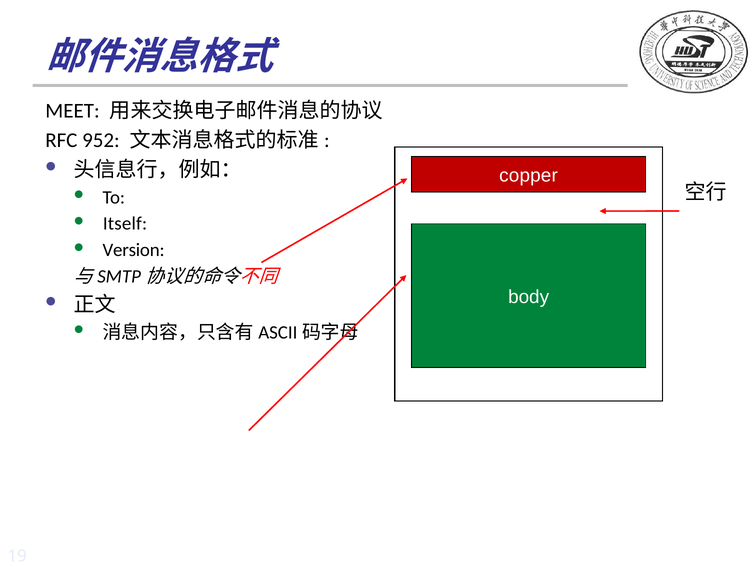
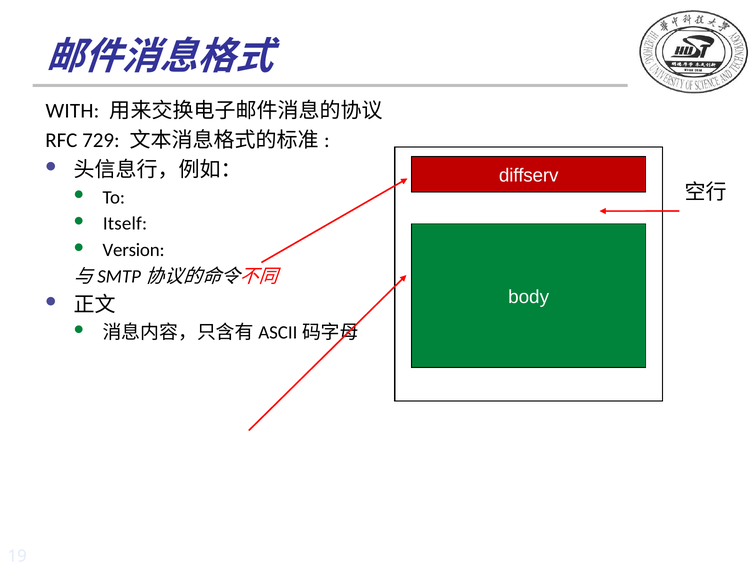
MEET: MEET -> WITH
952: 952 -> 729
copper: copper -> diffserv
